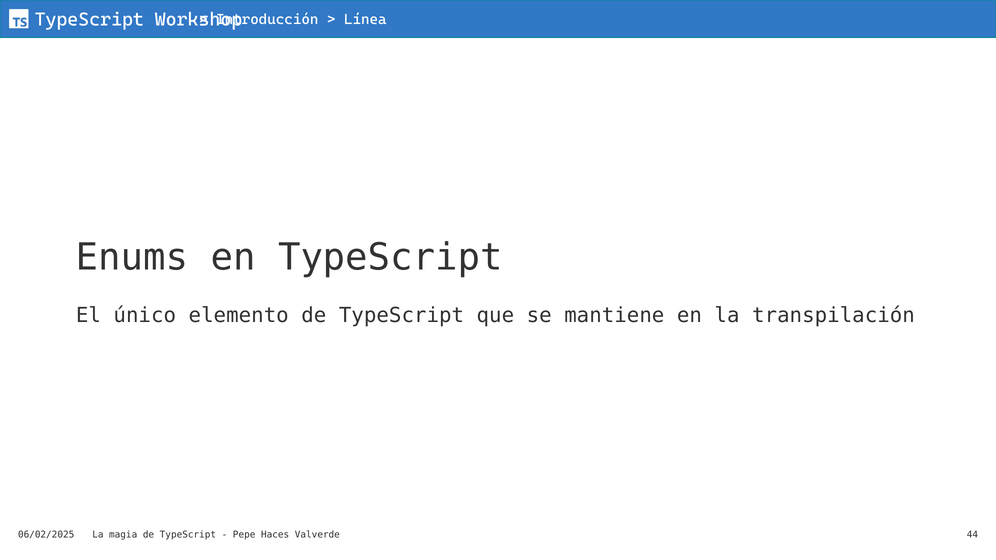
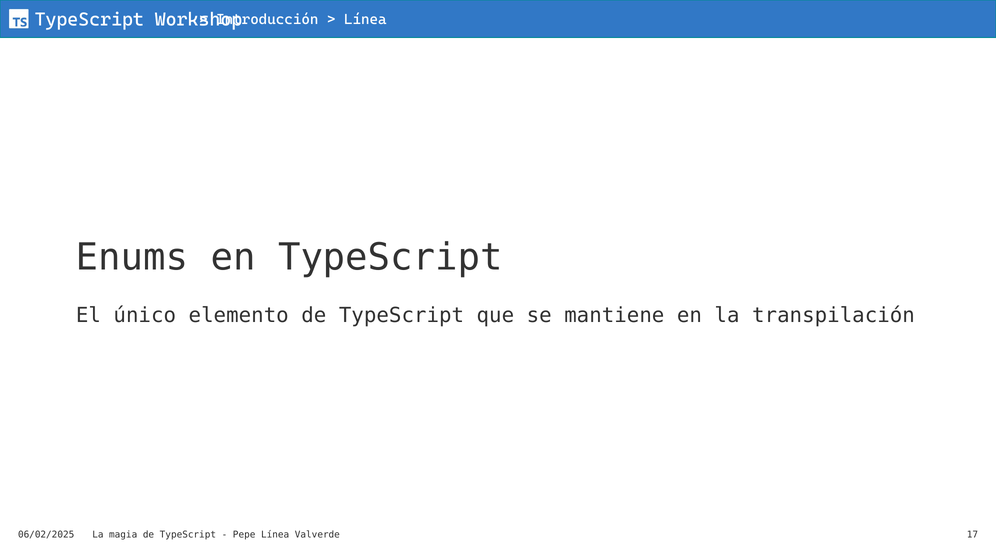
Pepe Haces: Haces -> Línea
44: 44 -> 17
